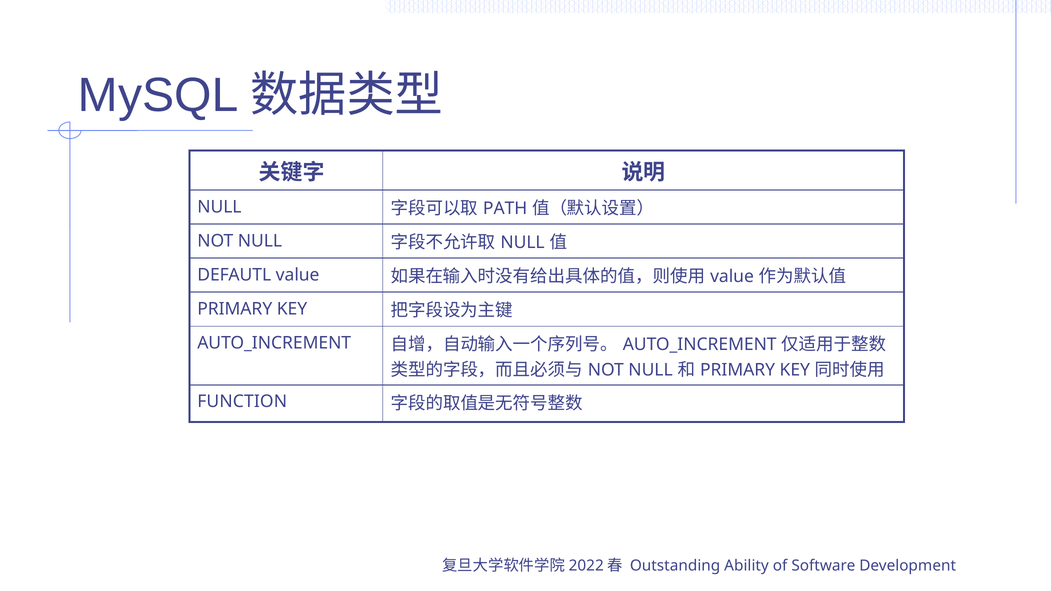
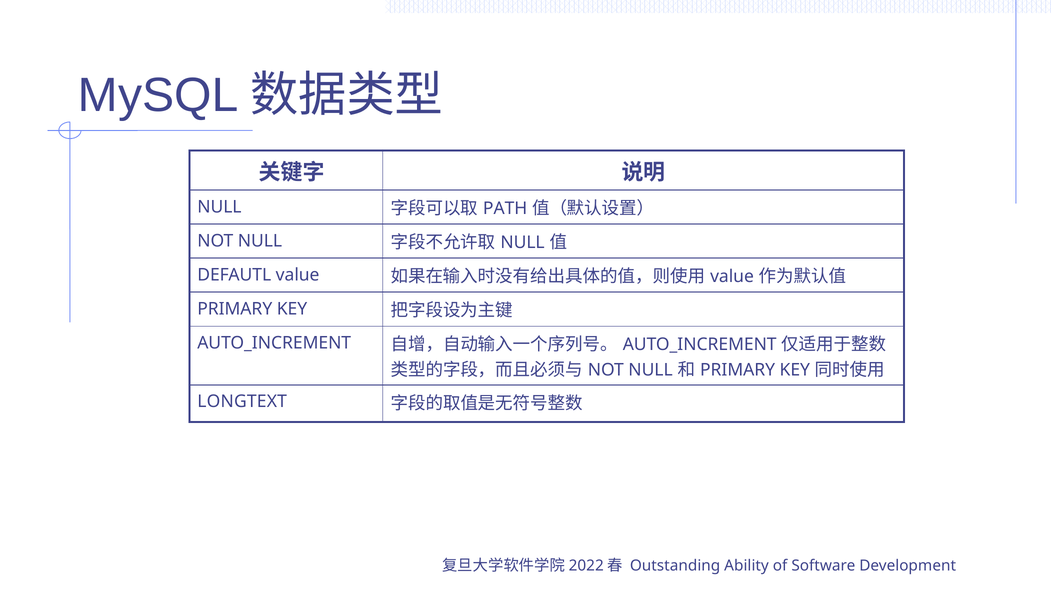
FUNCTION: FUNCTION -> LONGTEXT
